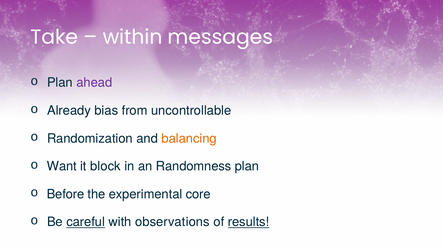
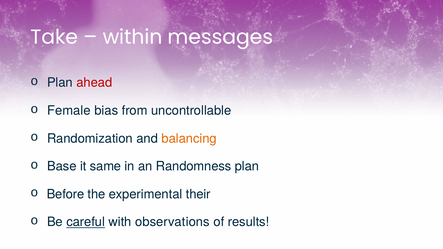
ahead colour: purple -> red
Already: Already -> Female
Want: Want -> Base
block: block -> same
core: core -> their
results underline: present -> none
